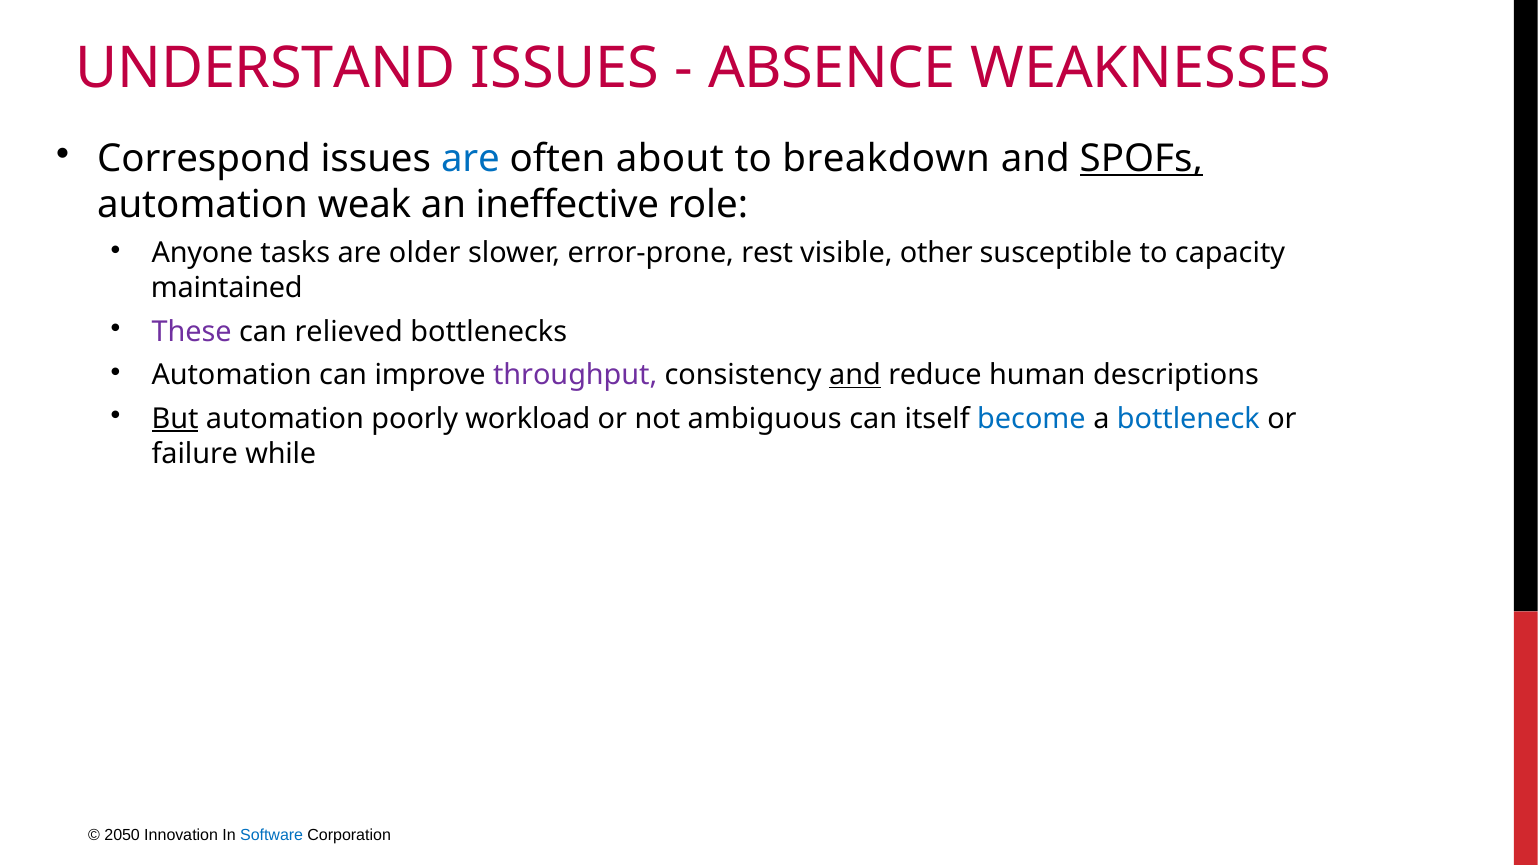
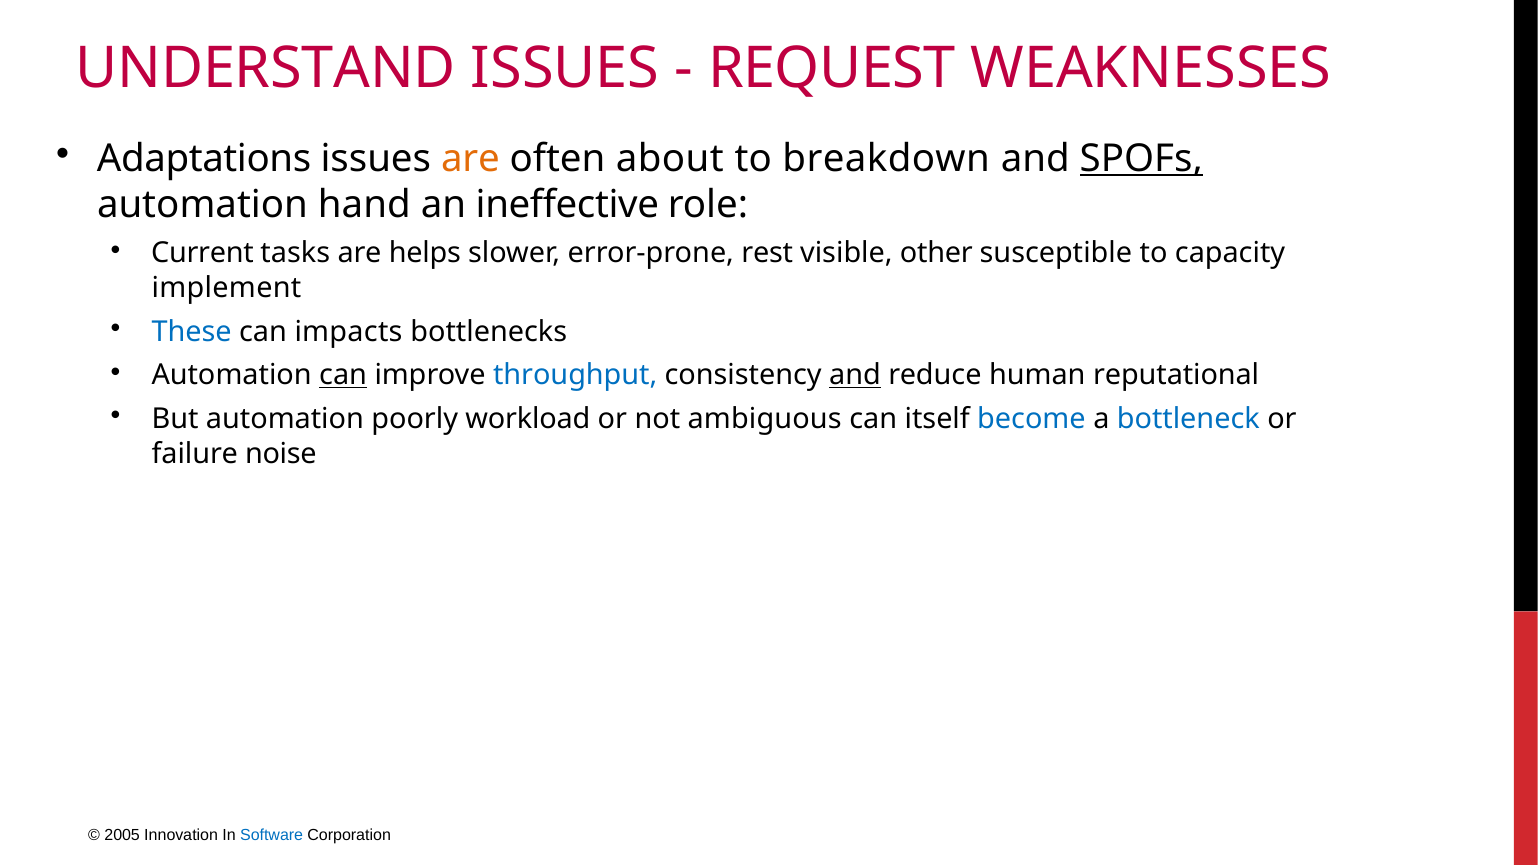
ABSENCE: ABSENCE -> REQUEST
Correspond: Correspond -> Adaptations
are at (470, 158) colour: blue -> orange
weak: weak -> hand
Anyone: Anyone -> Current
older: older -> helps
maintained: maintained -> implement
These colour: purple -> blue
relieved: relieved -> impacts
can at (343, 375) underline: none -> present
throughput colour: purple -> blue
descriptions: descriptions -> reputational
But underline: present -> none
while: while -> noise
2050: 2050 -> 2005
